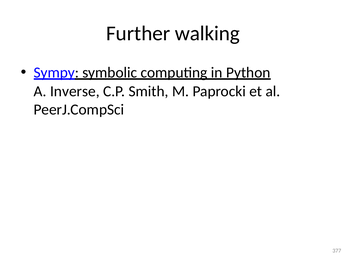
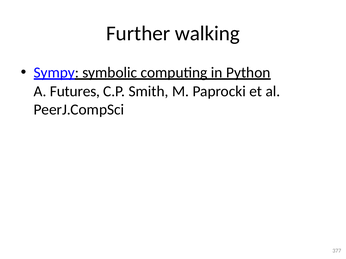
Inverse: Inverse -> Futures
